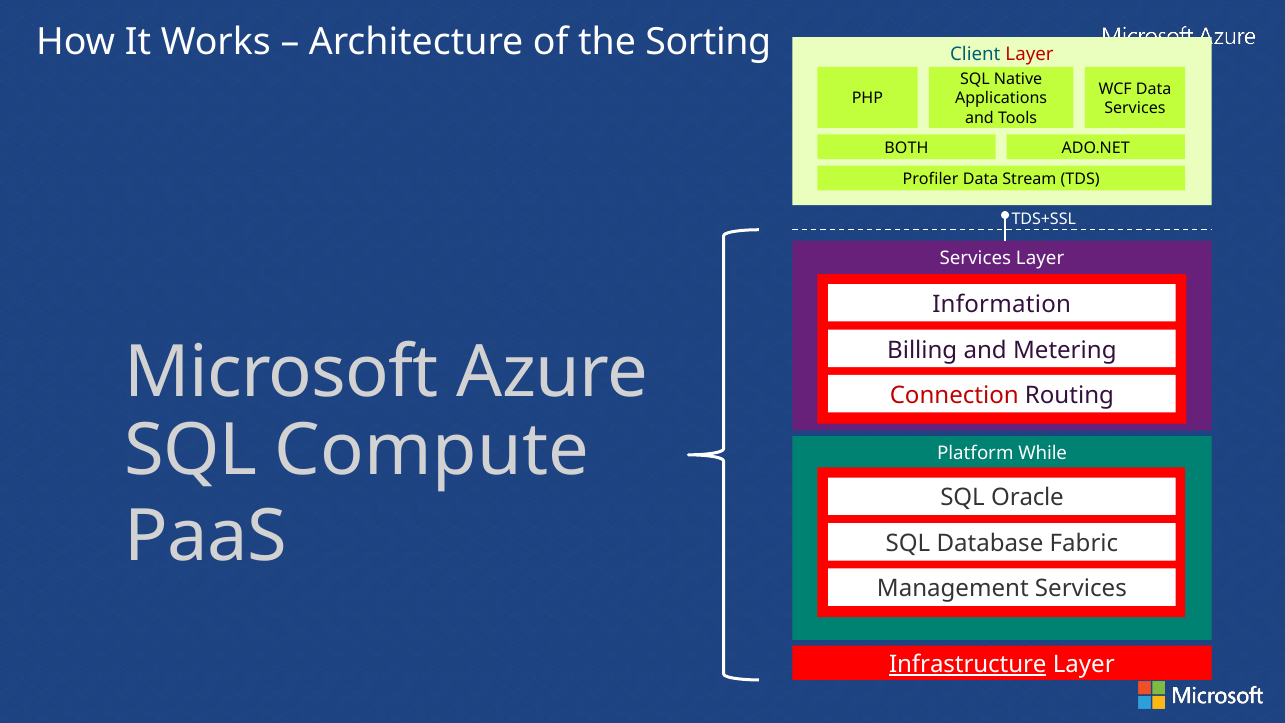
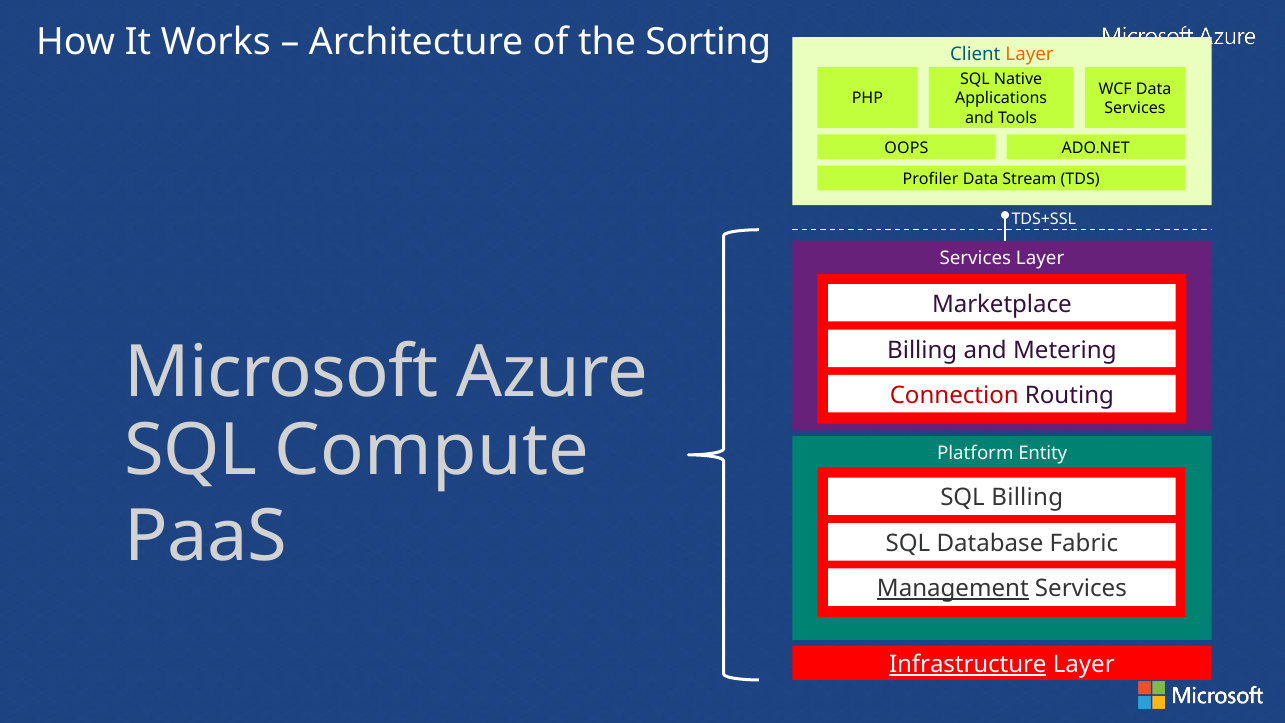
Layer at (1030, 55) colour: red -> orange
BOTH: BOTH -> OOPS
Information: Information -> Marketplace
While: While -> Entity
SQL Oracle: Oracle -> Billing
Management underline: none -> present
